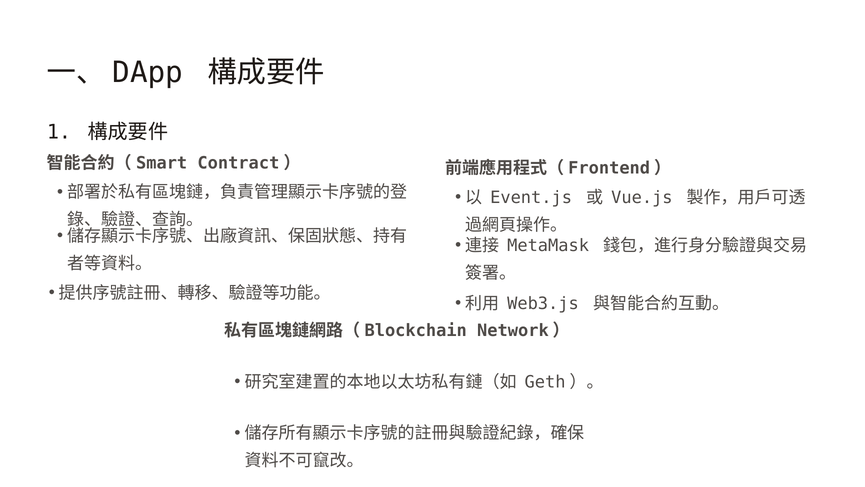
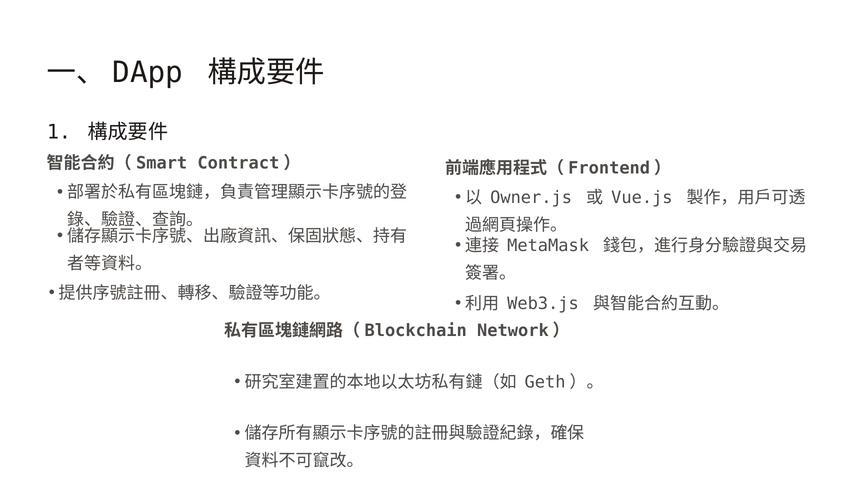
Event.js: Event.js -> Owner.js
